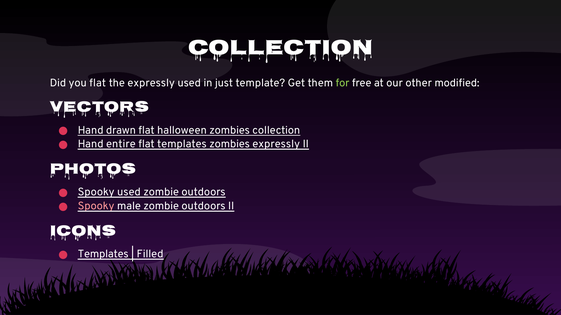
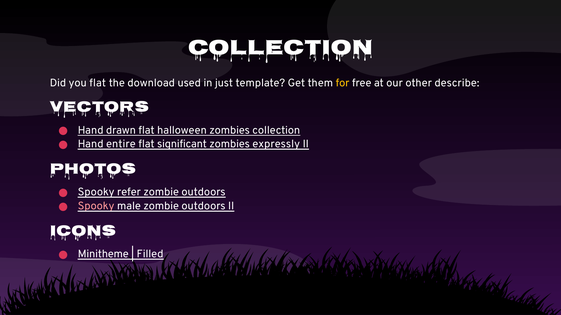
the expressly: expressly -> download
for colour: light green -> yellow
modified: modified -> describe
flat templates: templates -> significant
Spooky used: used -> refer
Templates at (103, 254): Templates -> Minitheme
